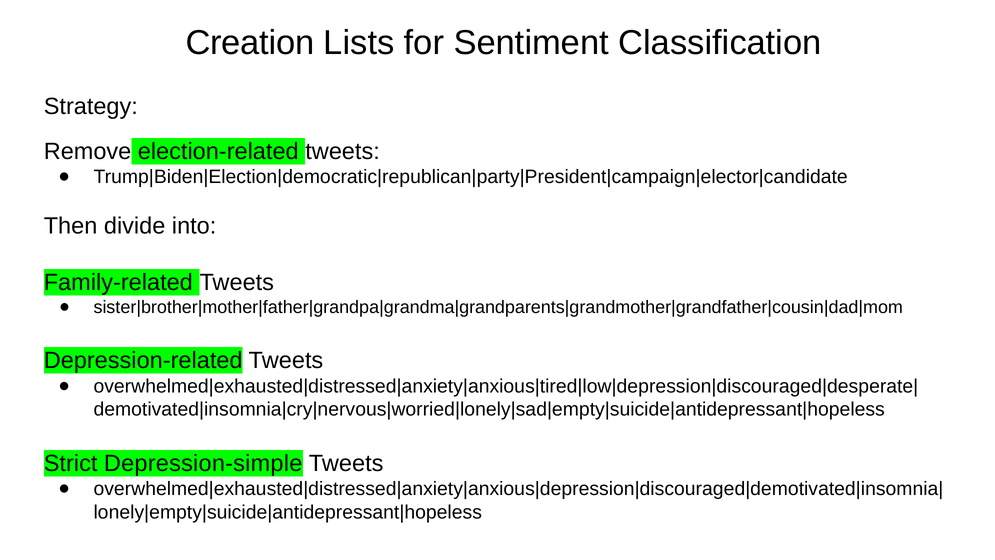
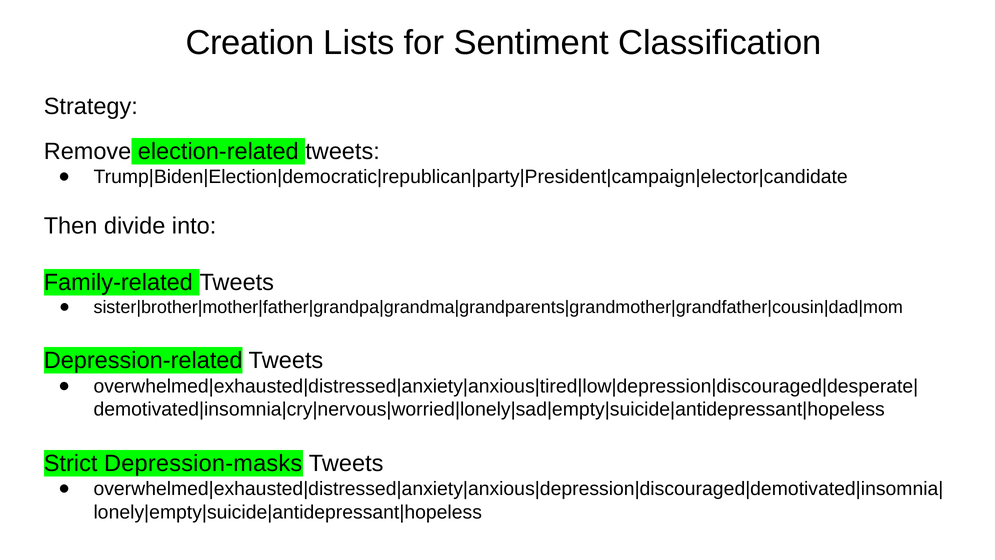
Depression-simple: Depression-simple -> Depression-masks
